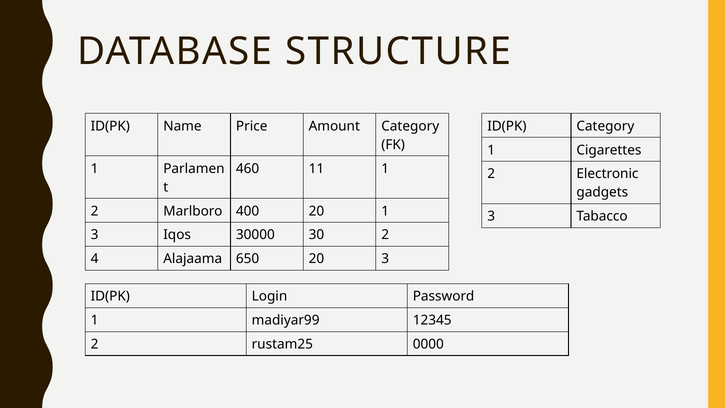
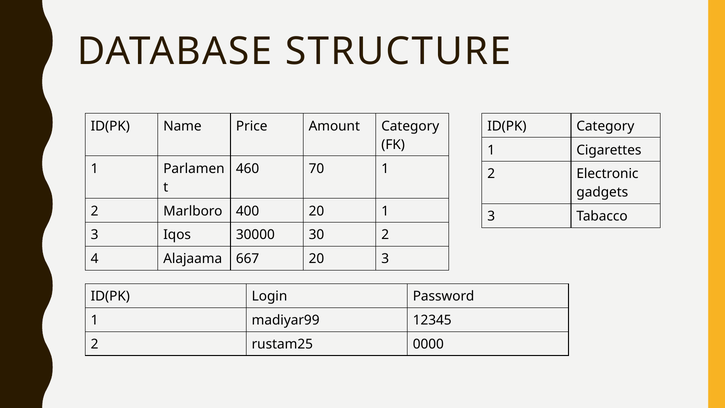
11: 11 -> 70
650: 650 -> 667
